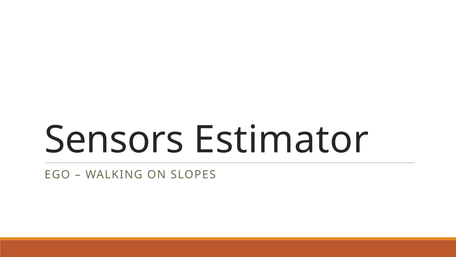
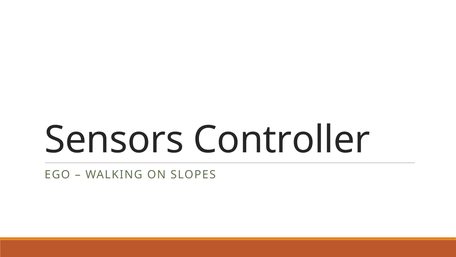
Estimator: Estimator -> Controller
